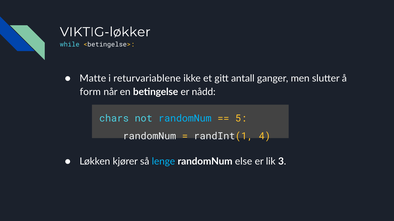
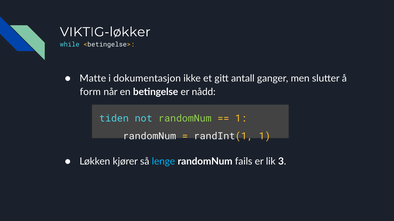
returvariablene: returvariablene -> dokumentasjon
chars: chars -> tiden
randomNum at (185, 119) colour: light blue -> light green
5 at (241, 119): 5 -> 1
randInt(1 4: 4 -> 1
else: else -> fails
